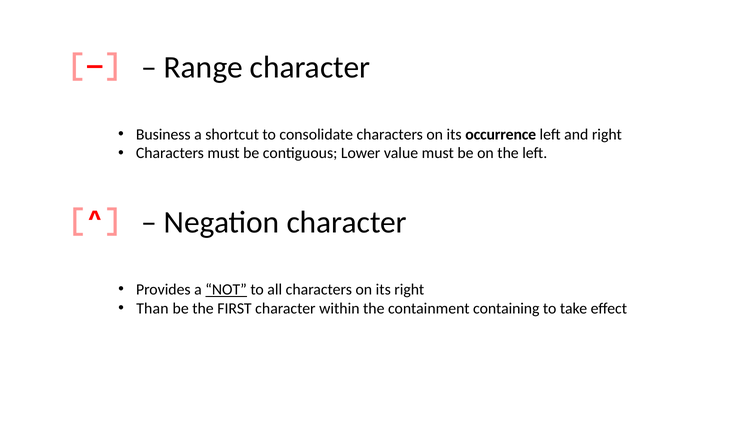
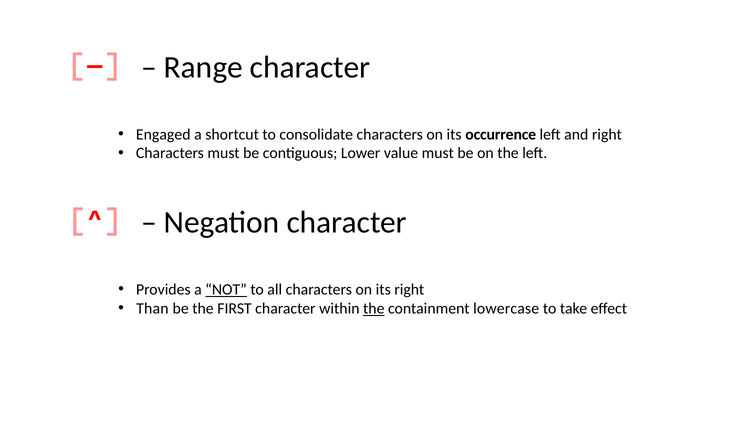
Business: Business -> Engaged
the at (374, 309) underline: none -> present
containing: containing -> lowercase
